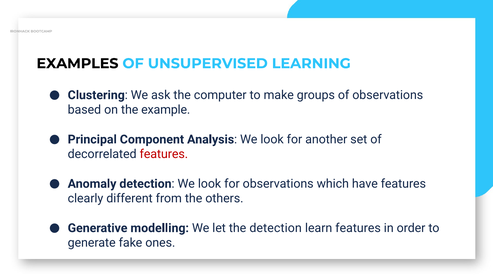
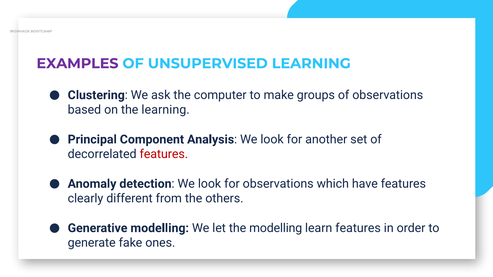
EXAMPLES colour: black -> purple
the example: example -> learning
the detection: detection -> modelling
